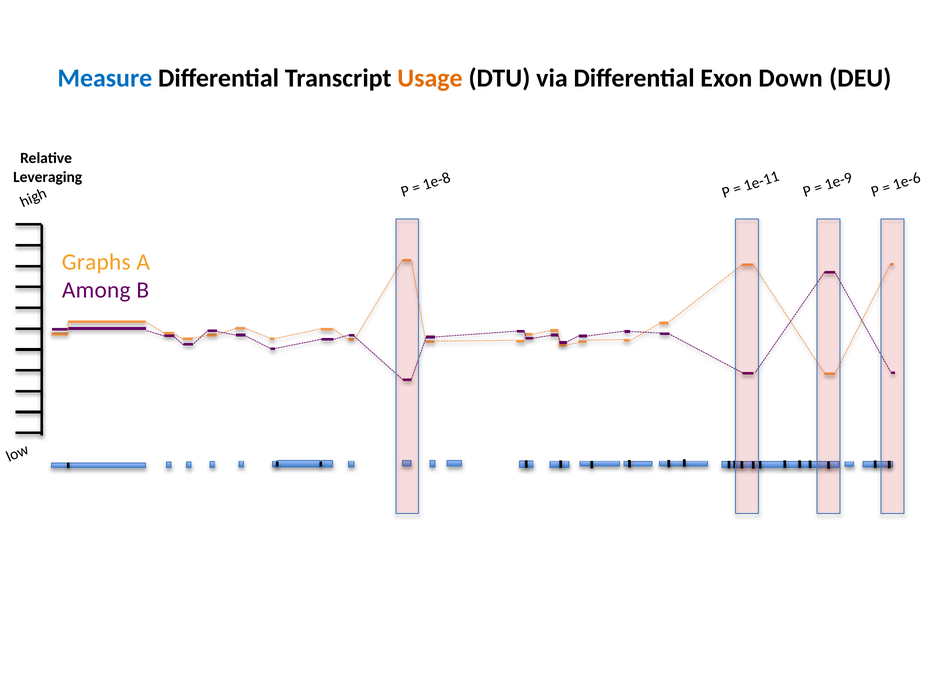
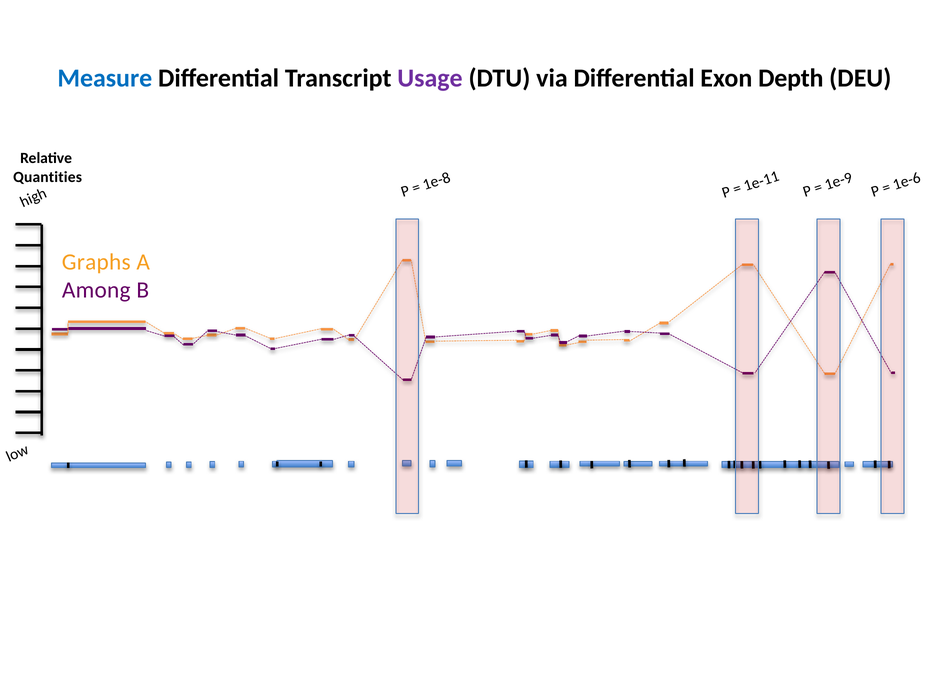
Usage colour: orange -> purple
Down: Down -> Depth
Leveraging: Leveraging -> Quantities
